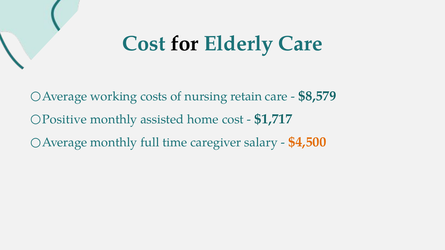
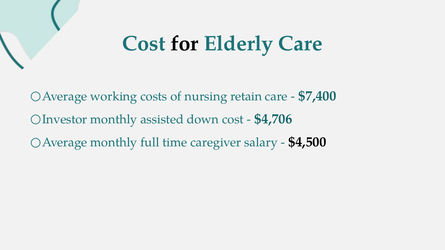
$8,579: $8,579 -> $7,400
Positive: Positive -> Investor
home: home -> down
$1,717: $1,717 -> $4,706
$4,500 colour: orange -> black
